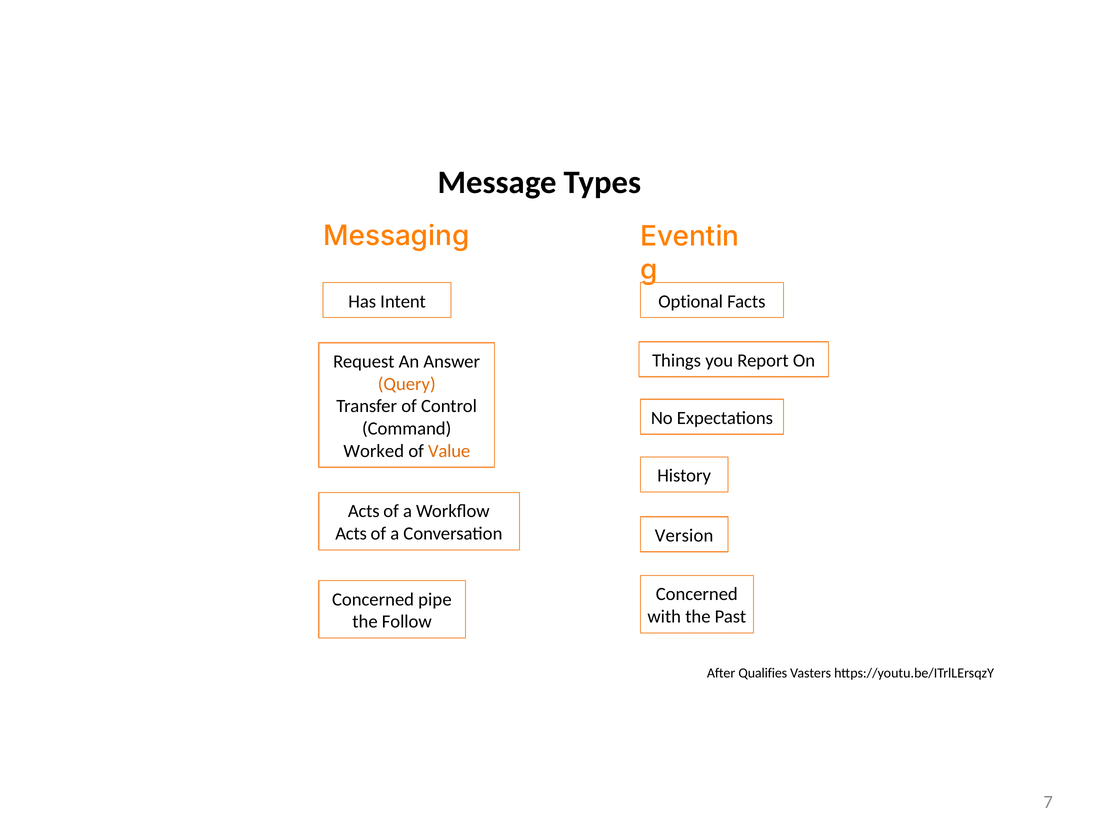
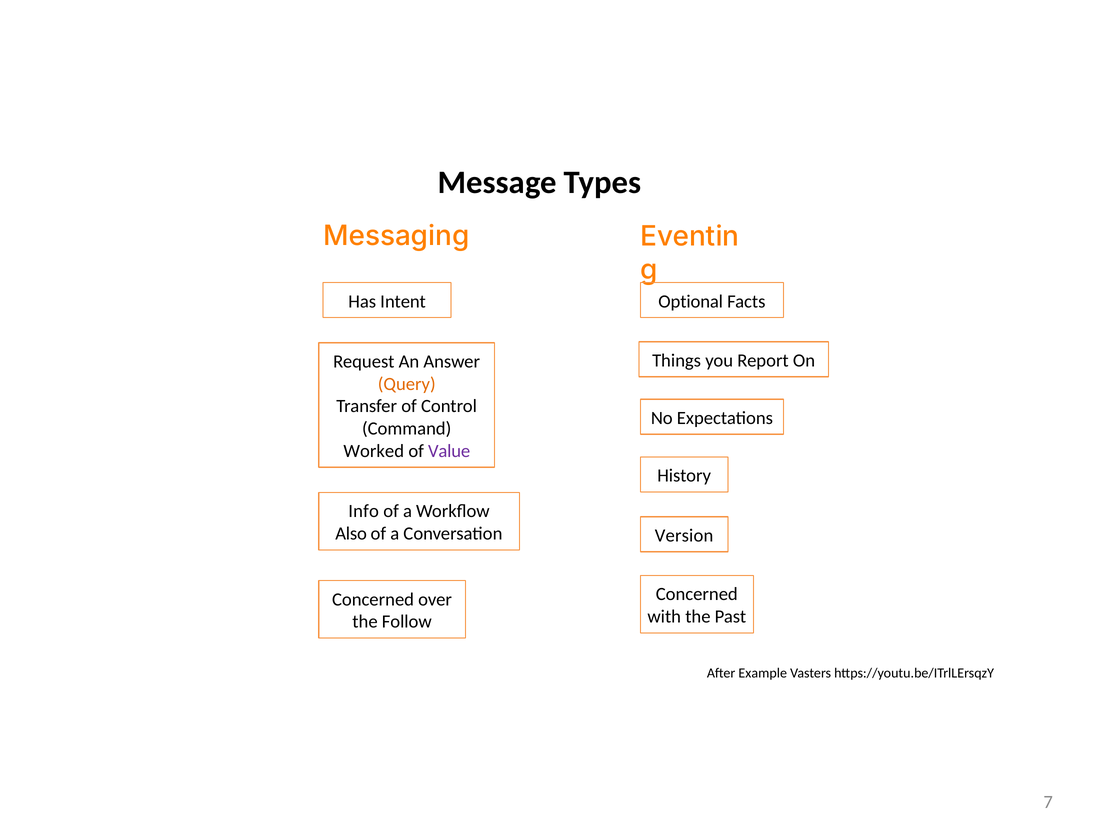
Value colour: orange -> purple
Acts at (364, 511): Acts -> Info
Acts at (351, 534): Acts -> Also
pipe: pipe -> over
Qualifies: Qualifies -> Example
